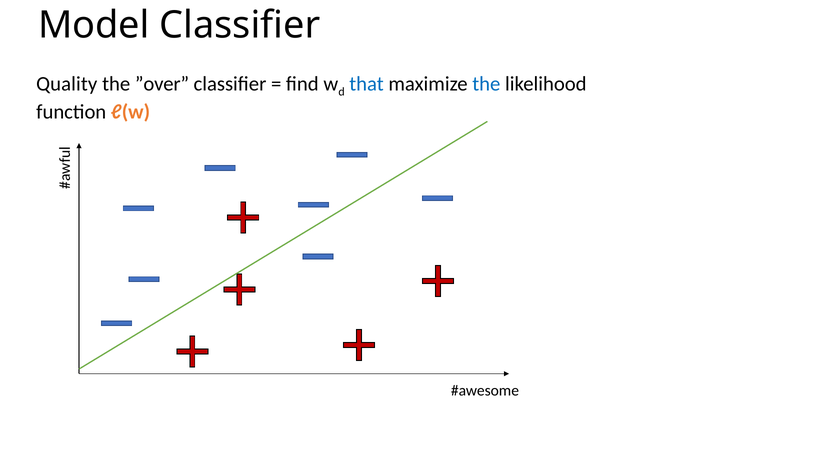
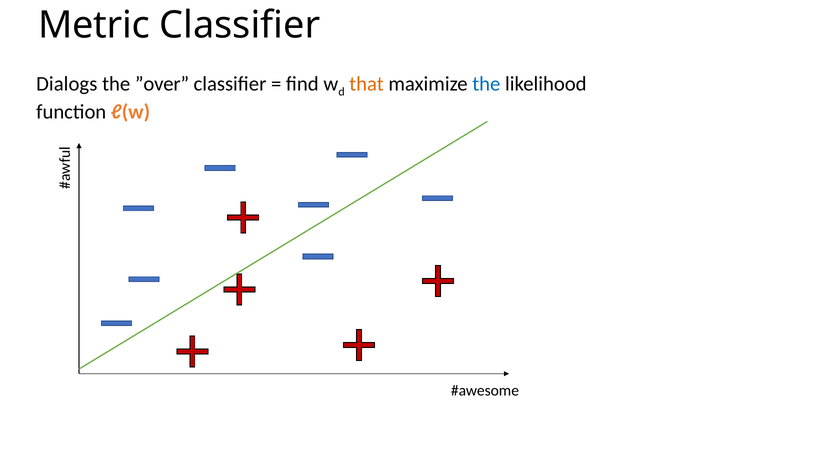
Model: Model -> Metric
Quality: Quality -> Dialogs
that colour: blue -> orange
